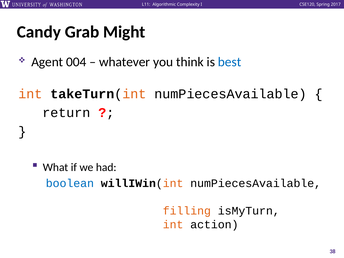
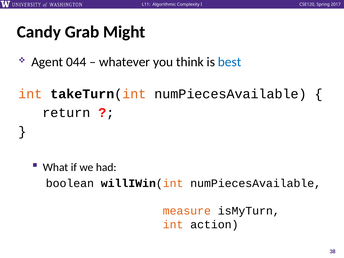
004: 004 -> 044
boolean colour: blue -> black
filling: filling -> measure
